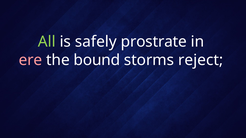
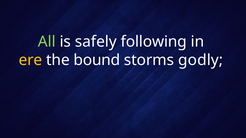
prostrate: prostrate -> following
ere colour: pink -> yellow
reject: reject -> godly
